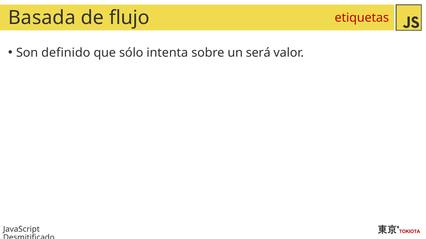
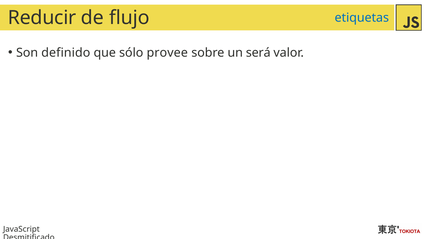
Basada: Basada -> Reducir
etiquetas colour: red -> blue
intenta: intenta -> provee
